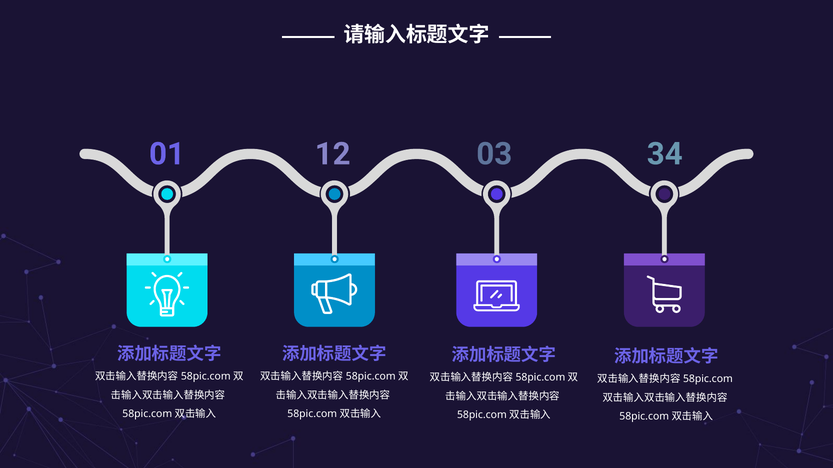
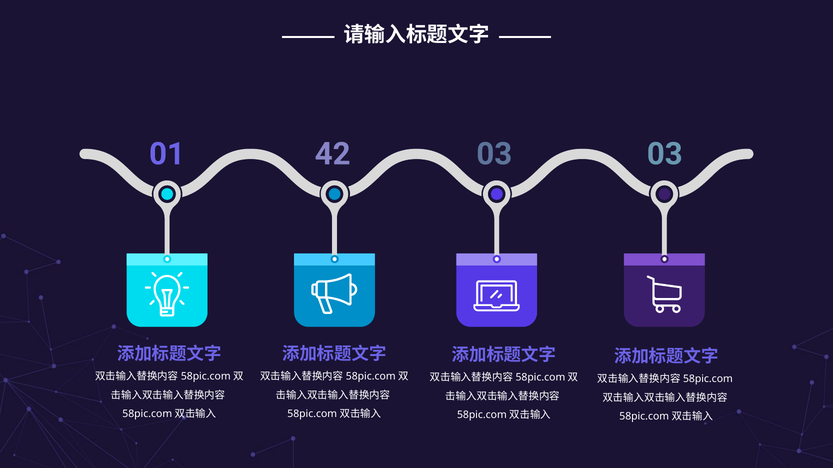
12: 12 -> 42
03 34: 34 -> 03
